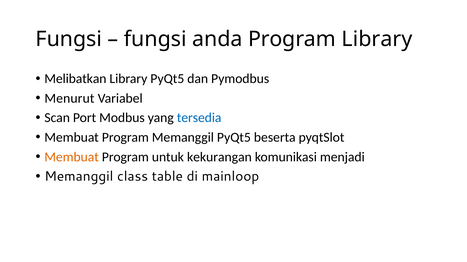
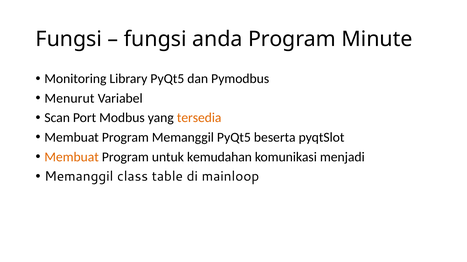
Program Library: Library -> Minute
Melibatkan: Melibatkan -> Monitoring
tersedia colour: blue -> orange
kekurangan: kekurangan -> kemudahan
